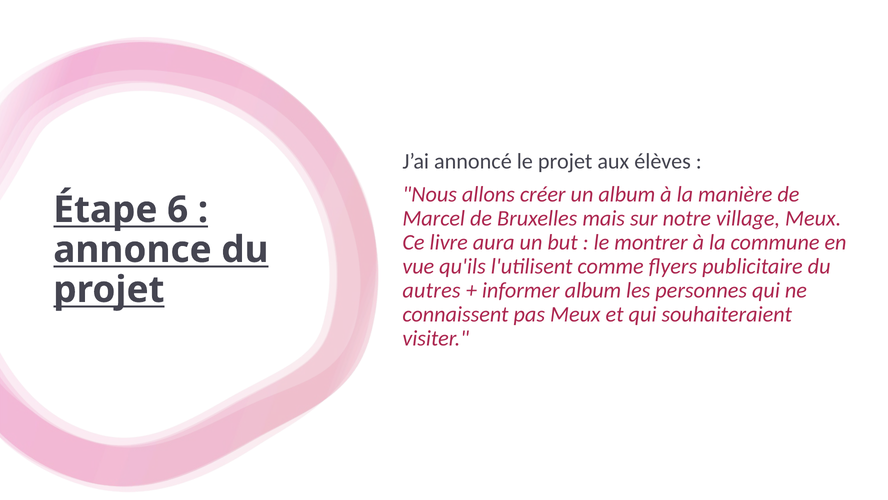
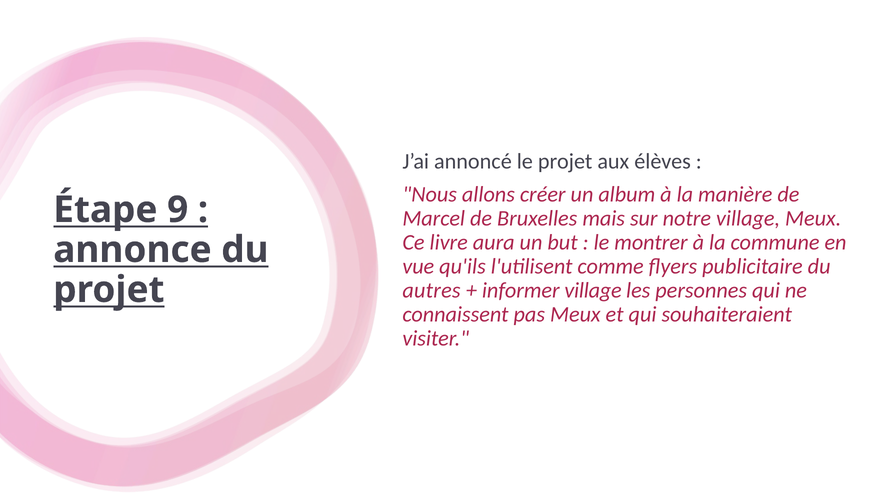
6: 6 -> 9
informer album: album -> village
